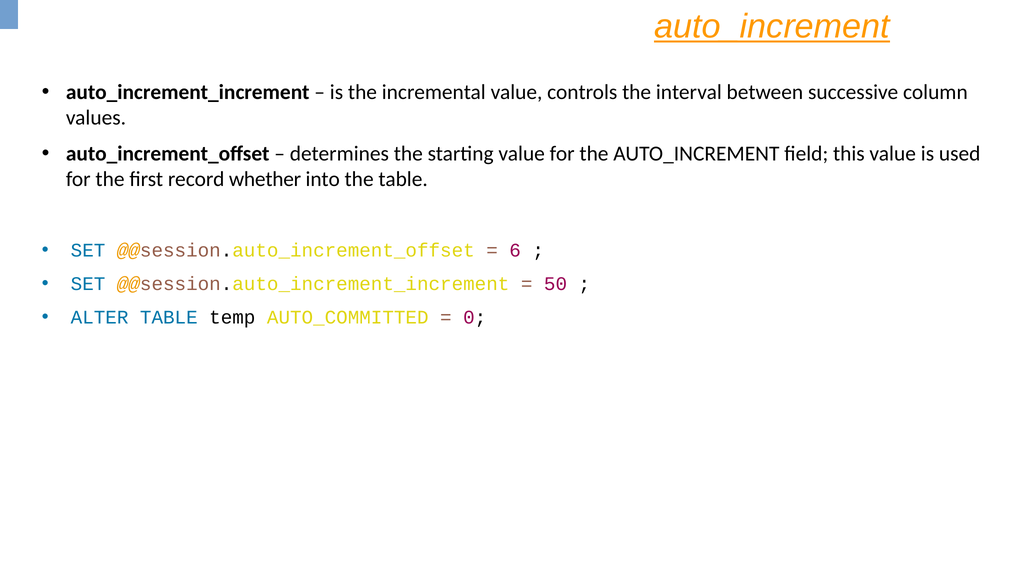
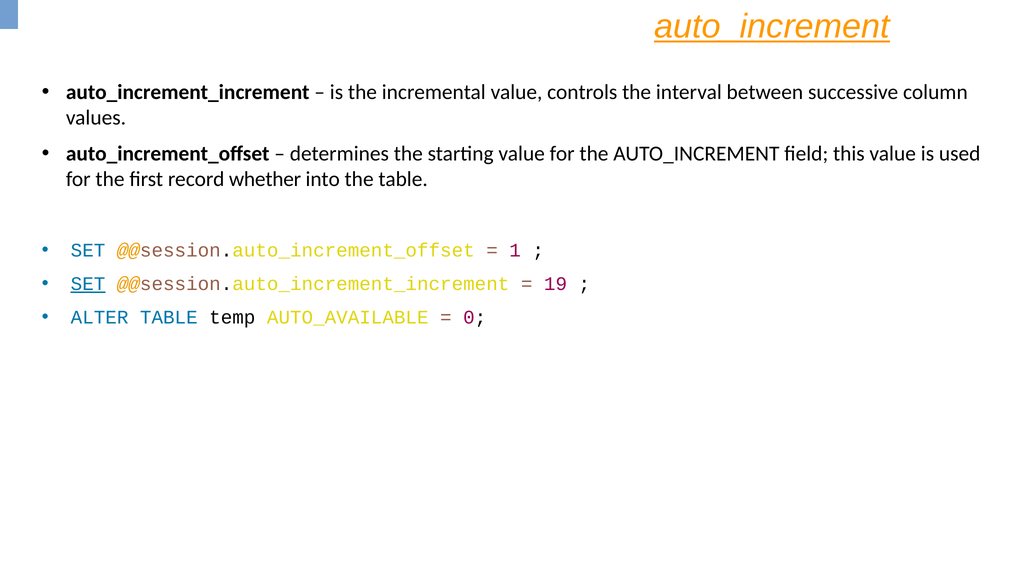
6: 6 -> 1
SET at (88, 284) underline: none -> present
50: 50 -> 19
AUTO_COMMITTED: AUTO_COMMITTED -> AUTO_AVAILABLE
